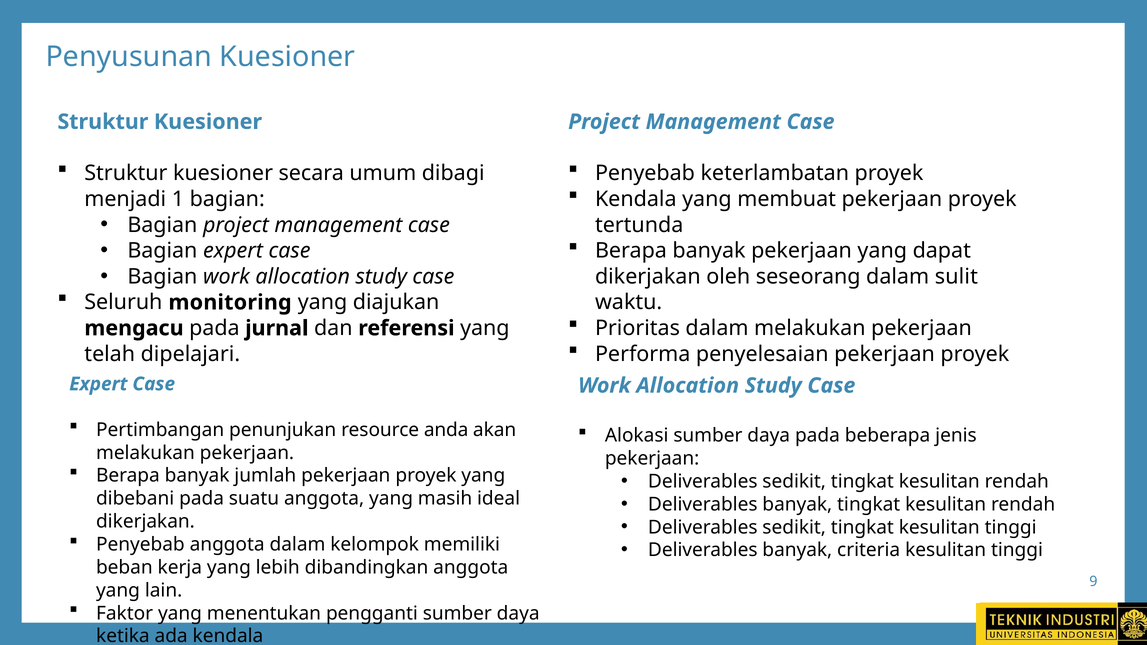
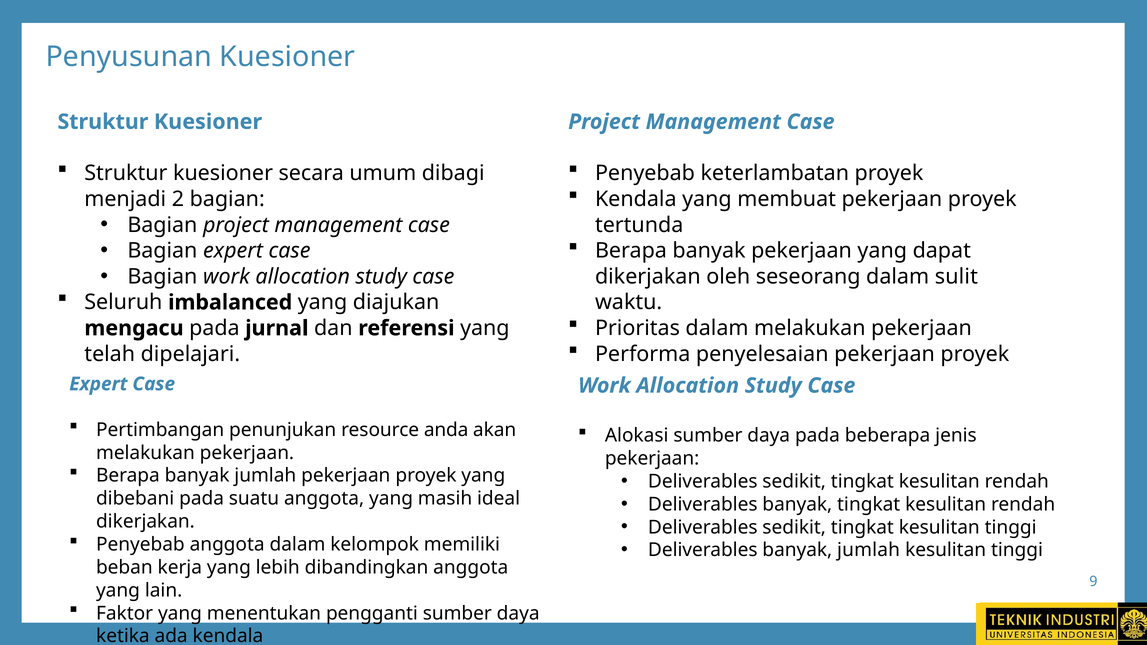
1: 1 -> 2
monitoring: monitoring -> imbalanced
Deliverables banyak criteria: criteria -> jumlah
